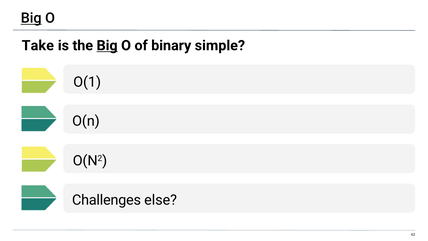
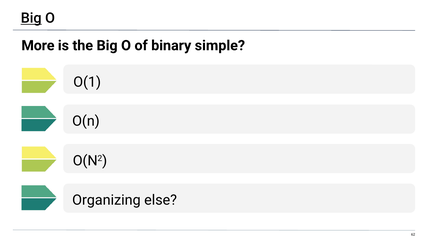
Take: Take -> More
Big at (107, 45) underline: present -> none
Challenges: Challenges -> Organizing
